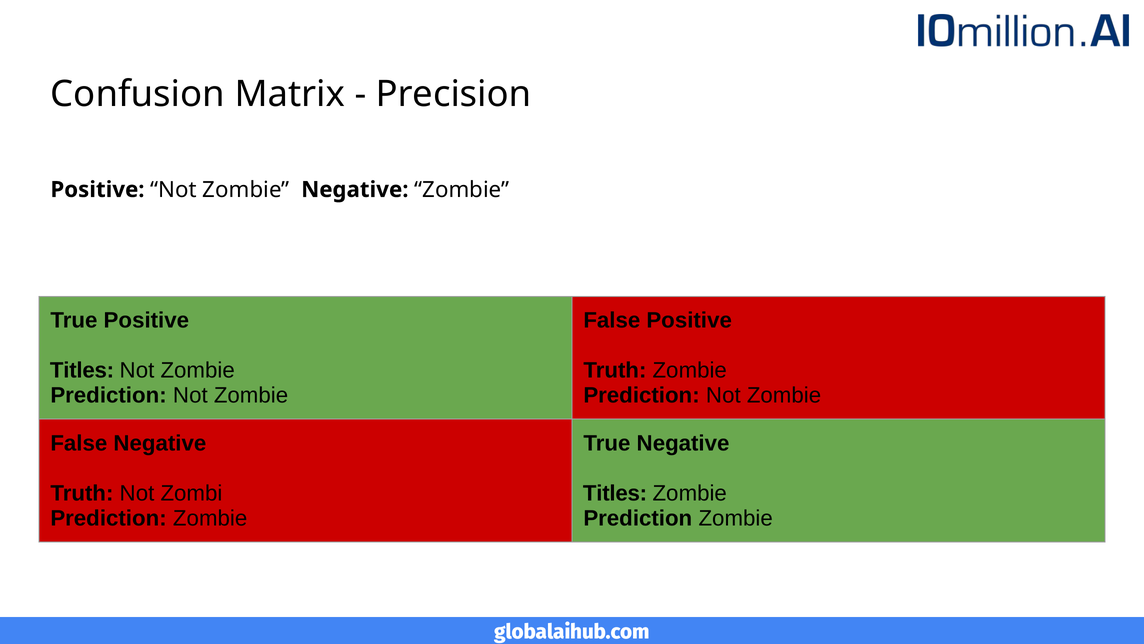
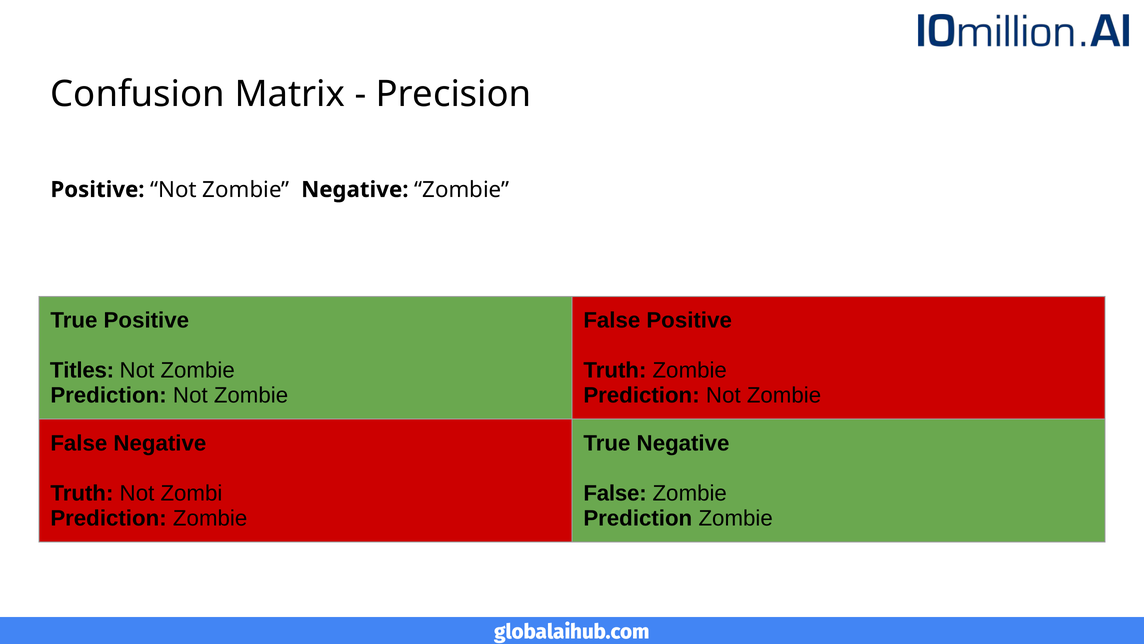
Titles at (615, 493): Titles -> False
